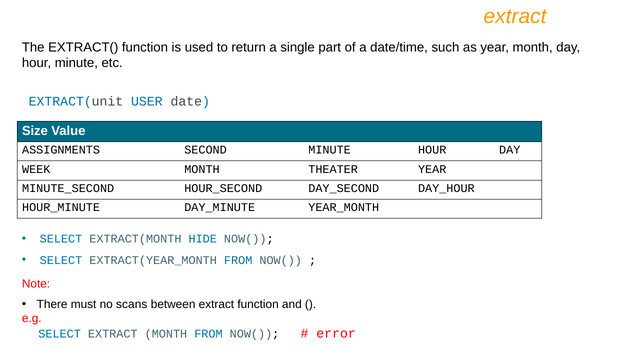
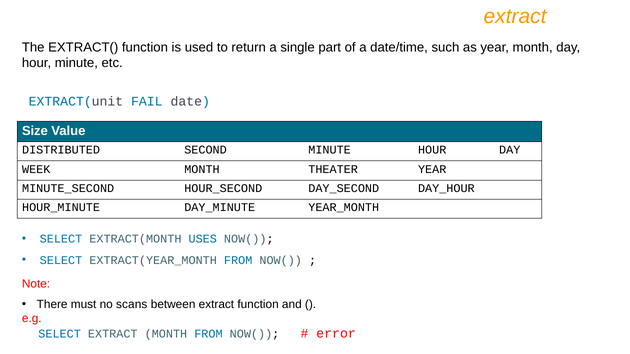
USER: USER -> FAIL
ASSIGNMENTS: ASSIGNMENTS -> DISTRIBUTED
HIDE: HIDE -> USES
